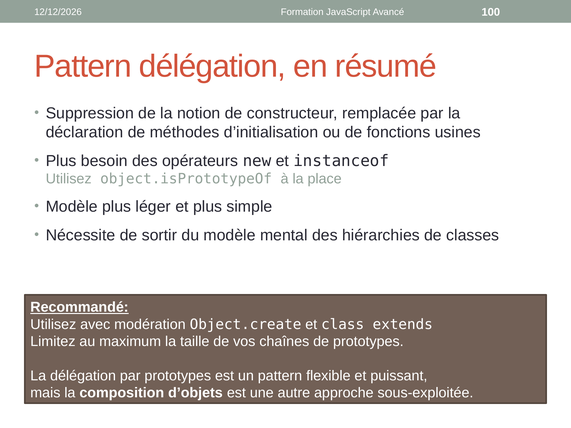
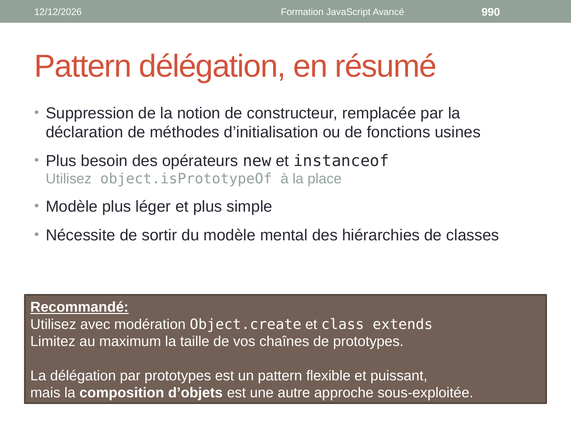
100: 100 -> 990
